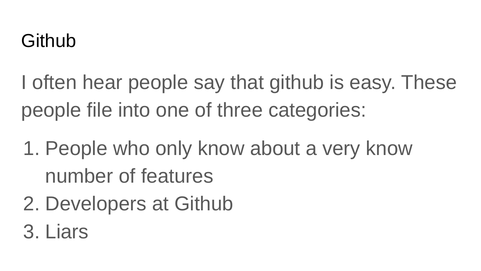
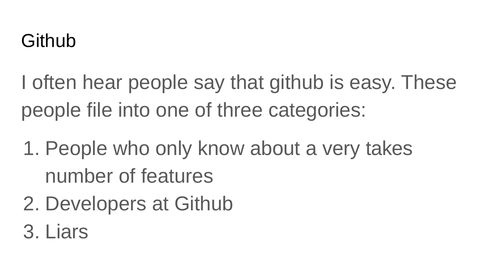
very know: know -> takes
